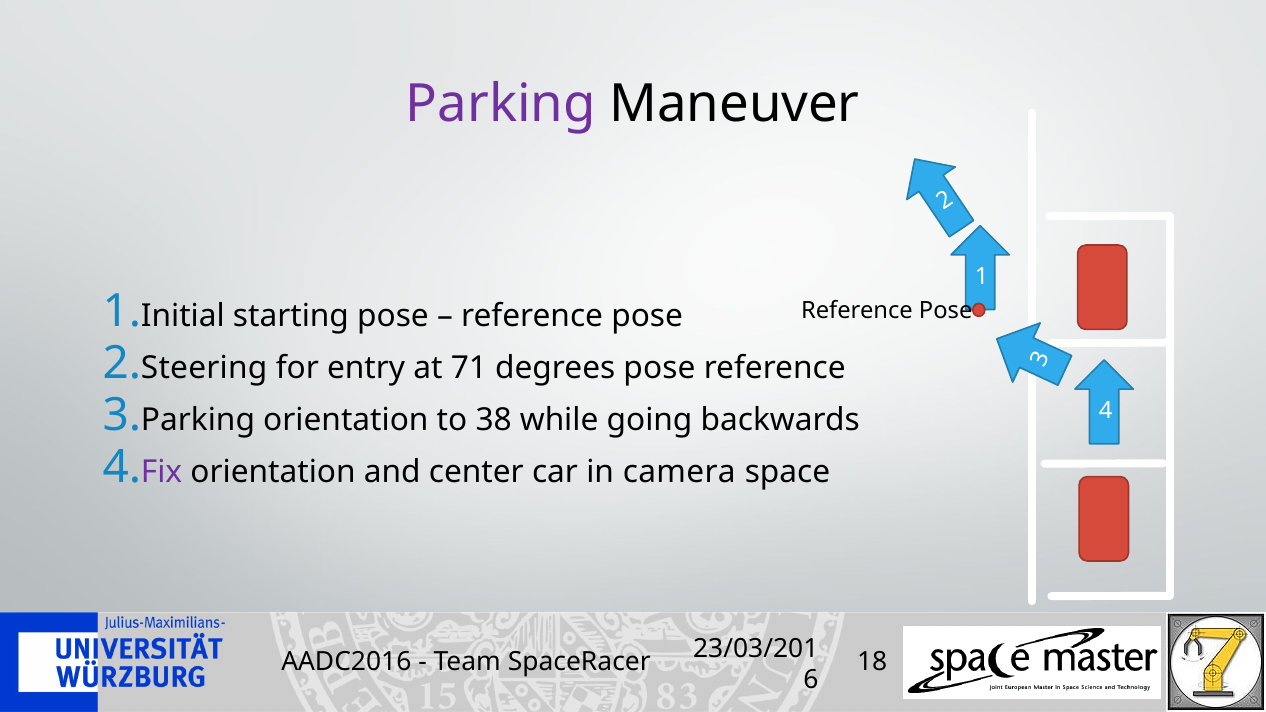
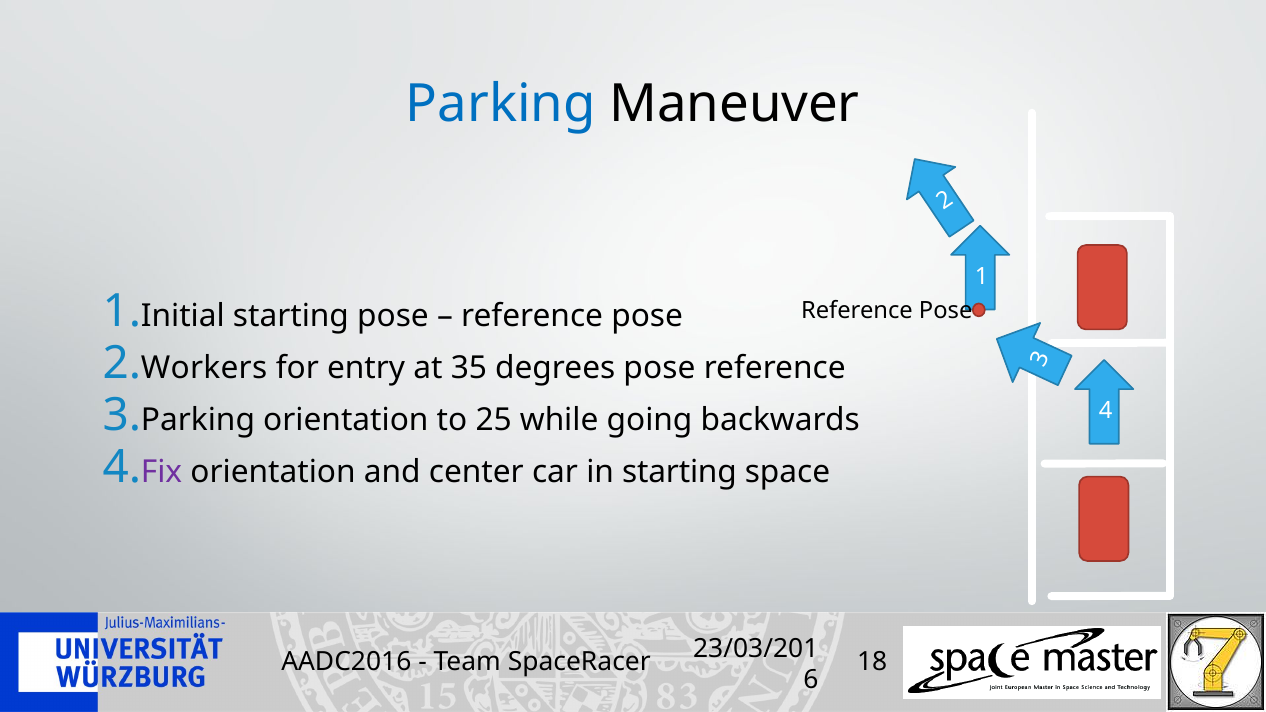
Parking at (501, 105) colour: purple -> blue
Steering: Steering -> Workers
71: 71 -> 35
38: 38 -> 25
in camera: camera -> starting
